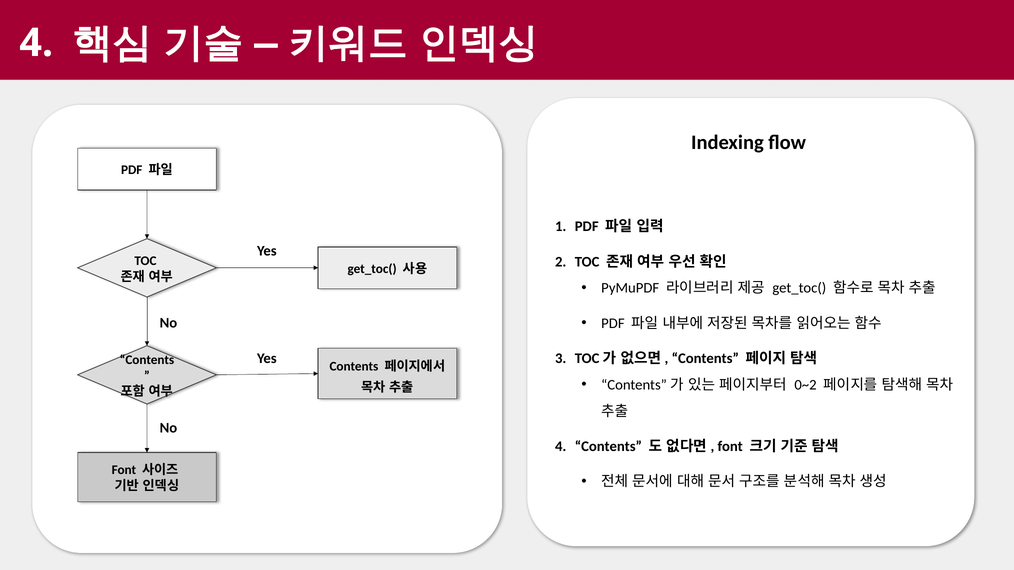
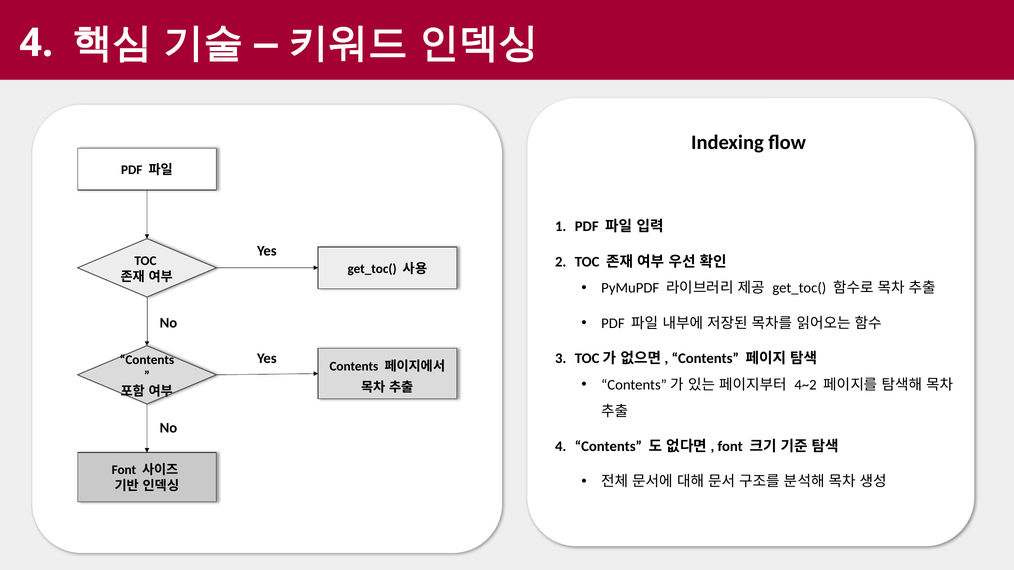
0~2: 0~2 -> 4~2
